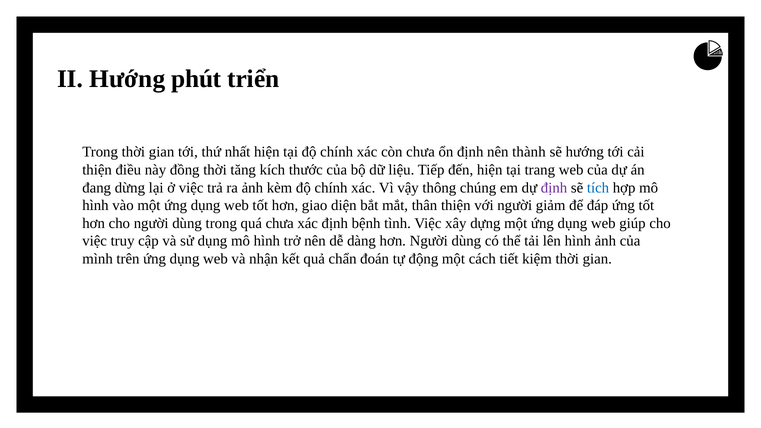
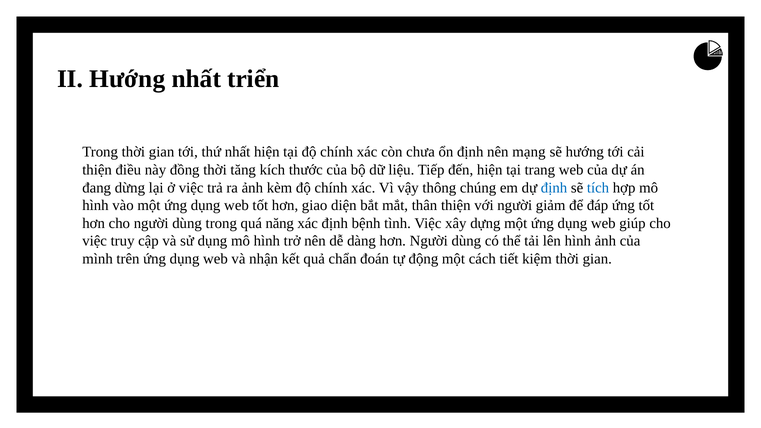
Hướng phút: phút -> nhất
thành: thành -> mạng
định at (554, 188) colour: purple -> blue
quá chưa: chưa -> năng
